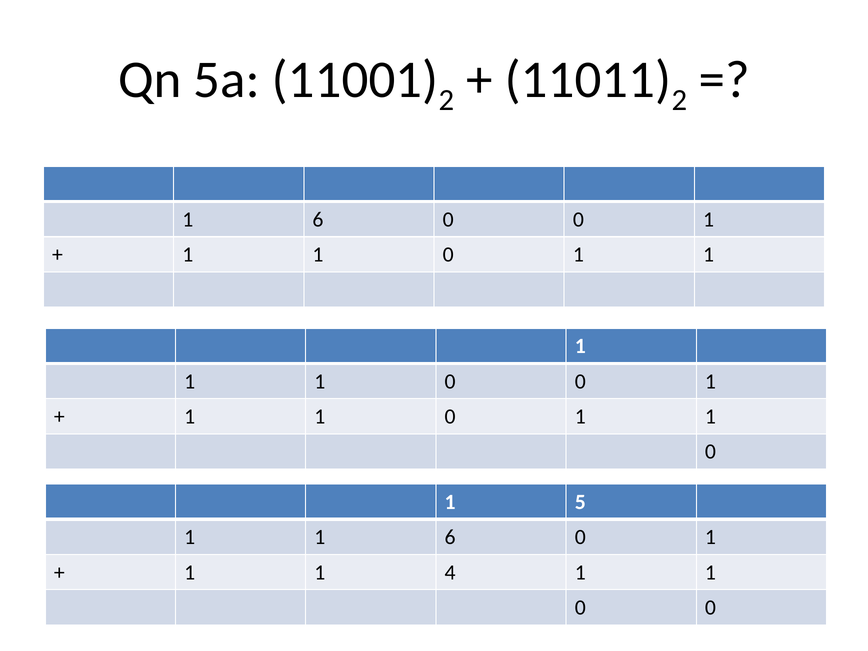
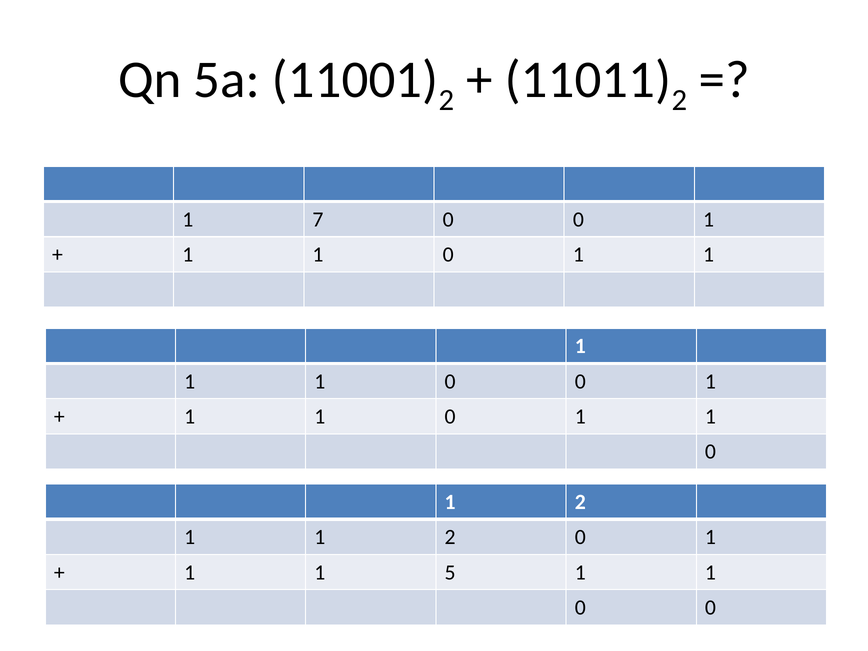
6 at (318, 219): 6 -> 7
5 at (580, 502): 5 -> 2
1 1 6: 6 -> 2
4: 4 -> 5
